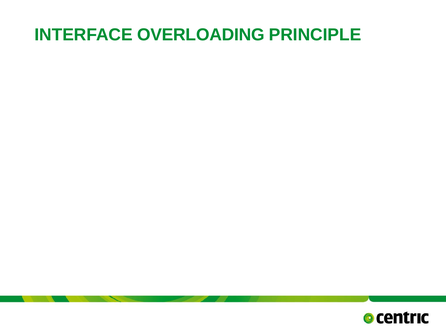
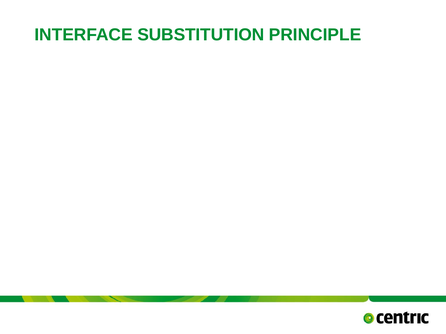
OVERLOADING: OVERLOADING -> SUBSTITUTION
